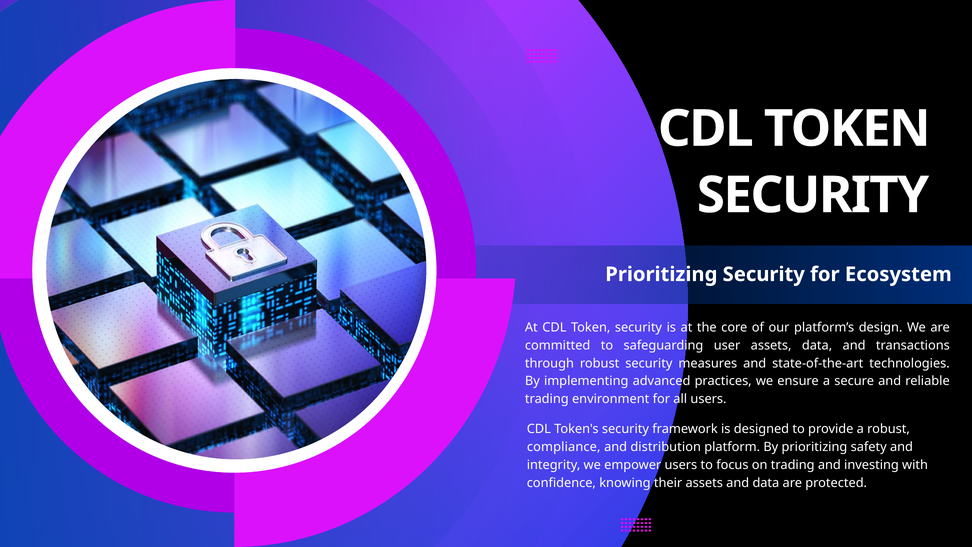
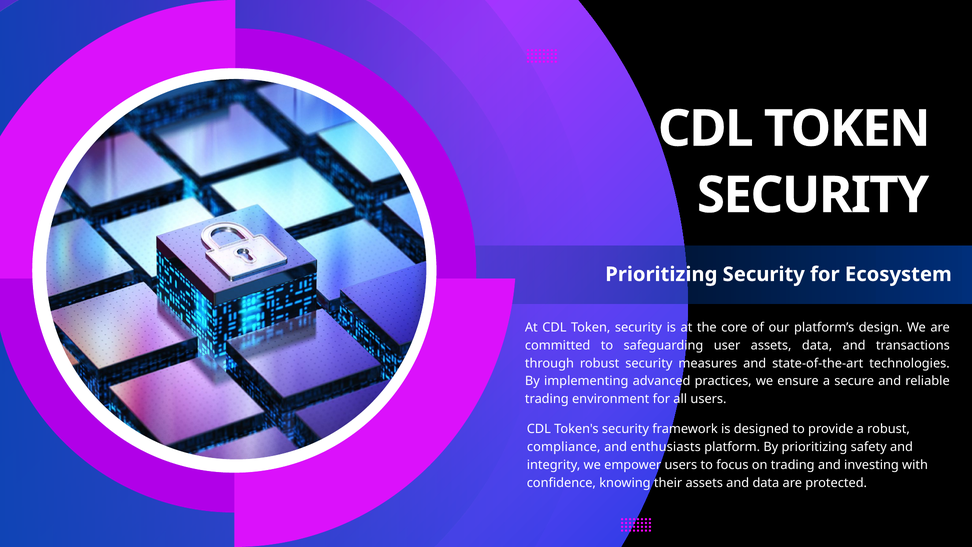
distribution: distribution -> enthusiasts
